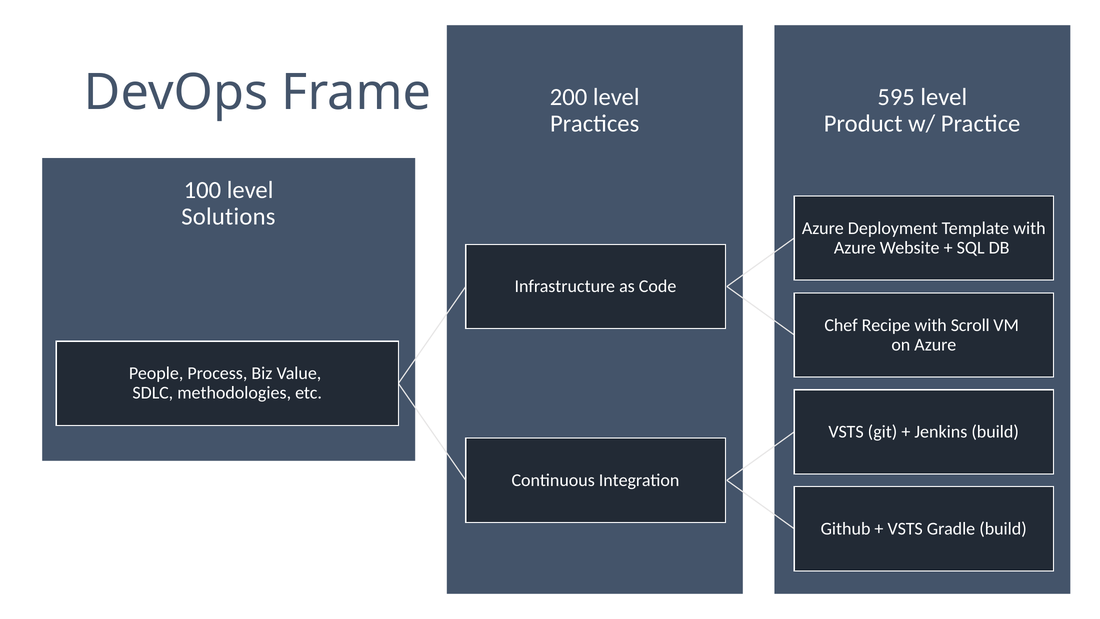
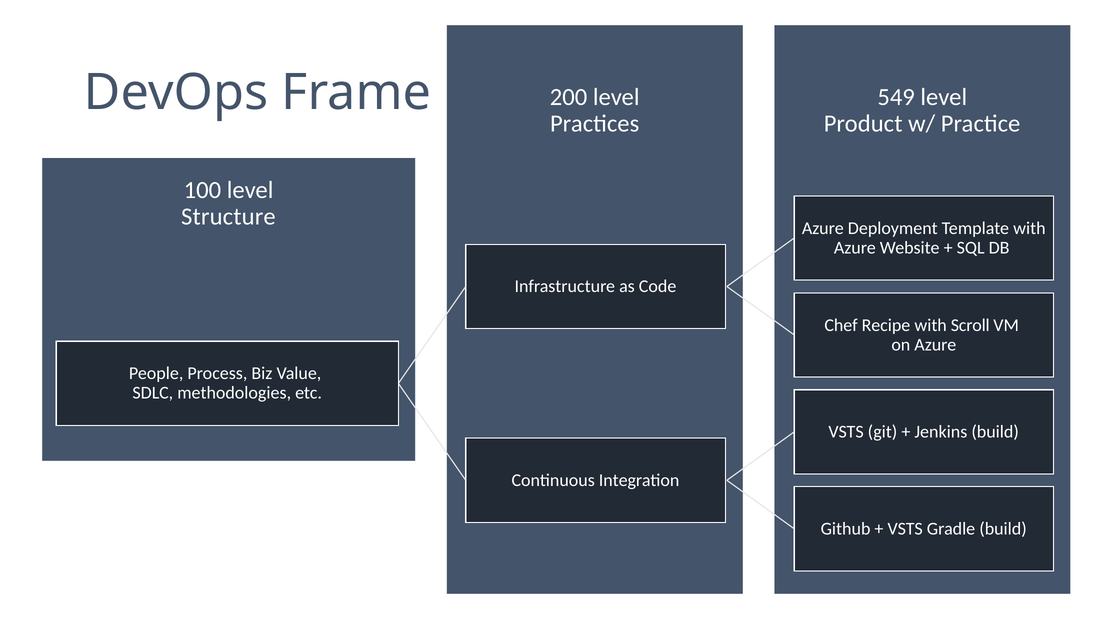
595: 595 -> 549
Solutions: Solutions -> Structure
